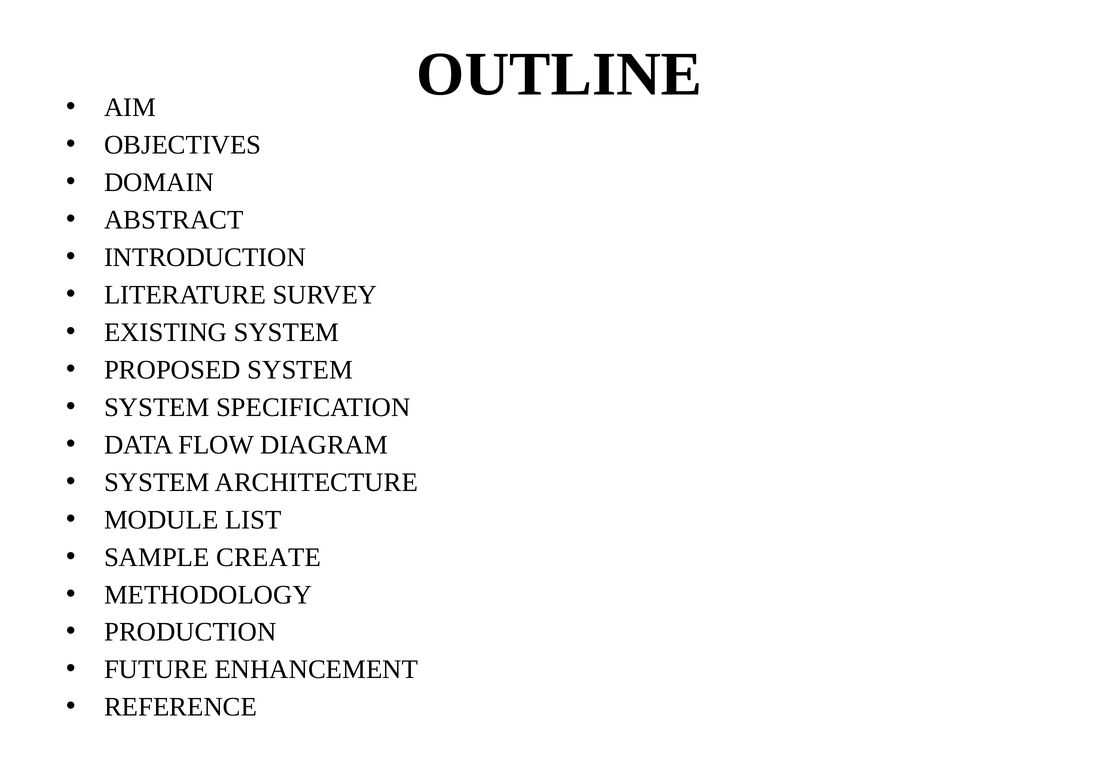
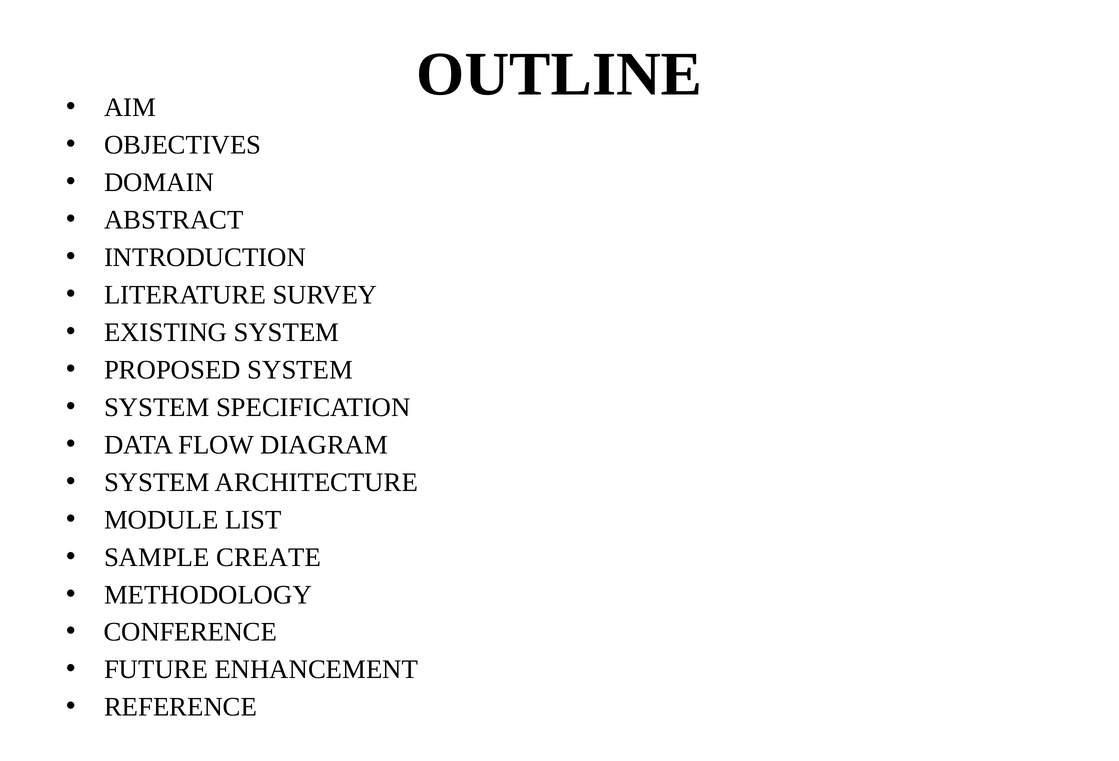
PRODUCTION: PRODUCTION -> CONFERENCE
